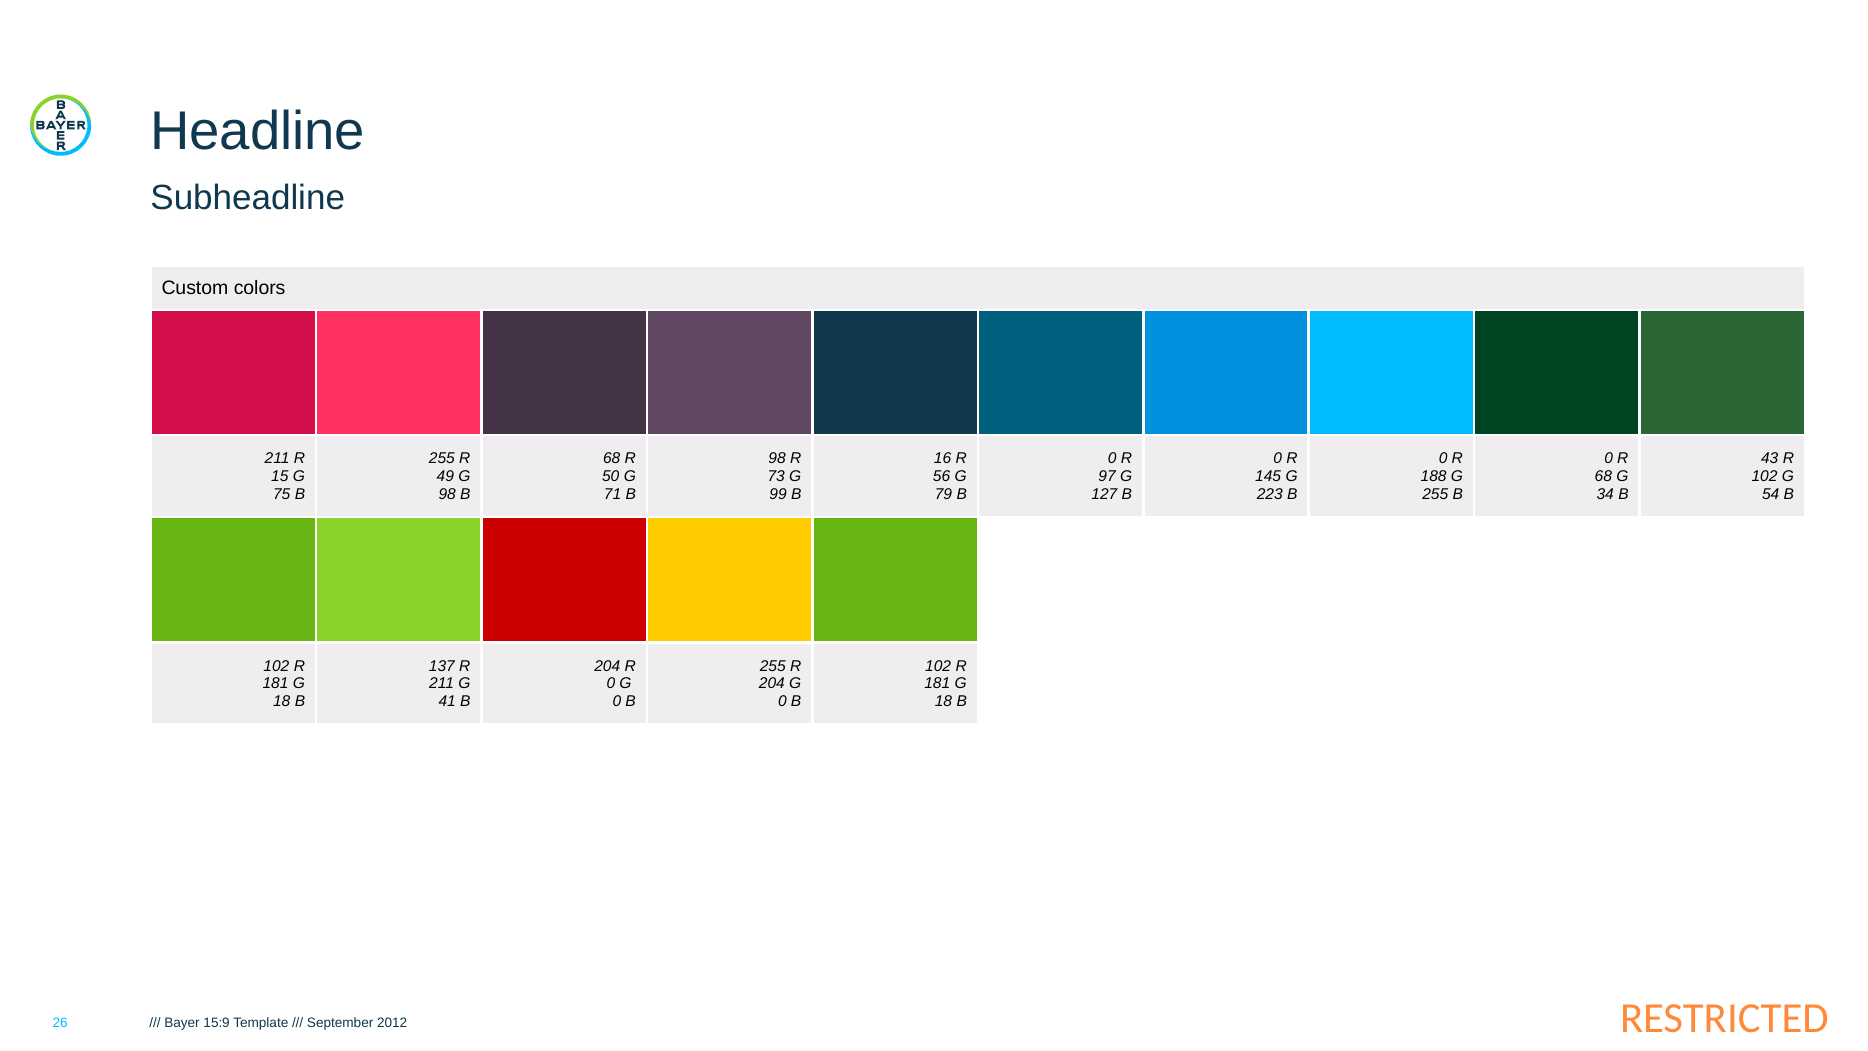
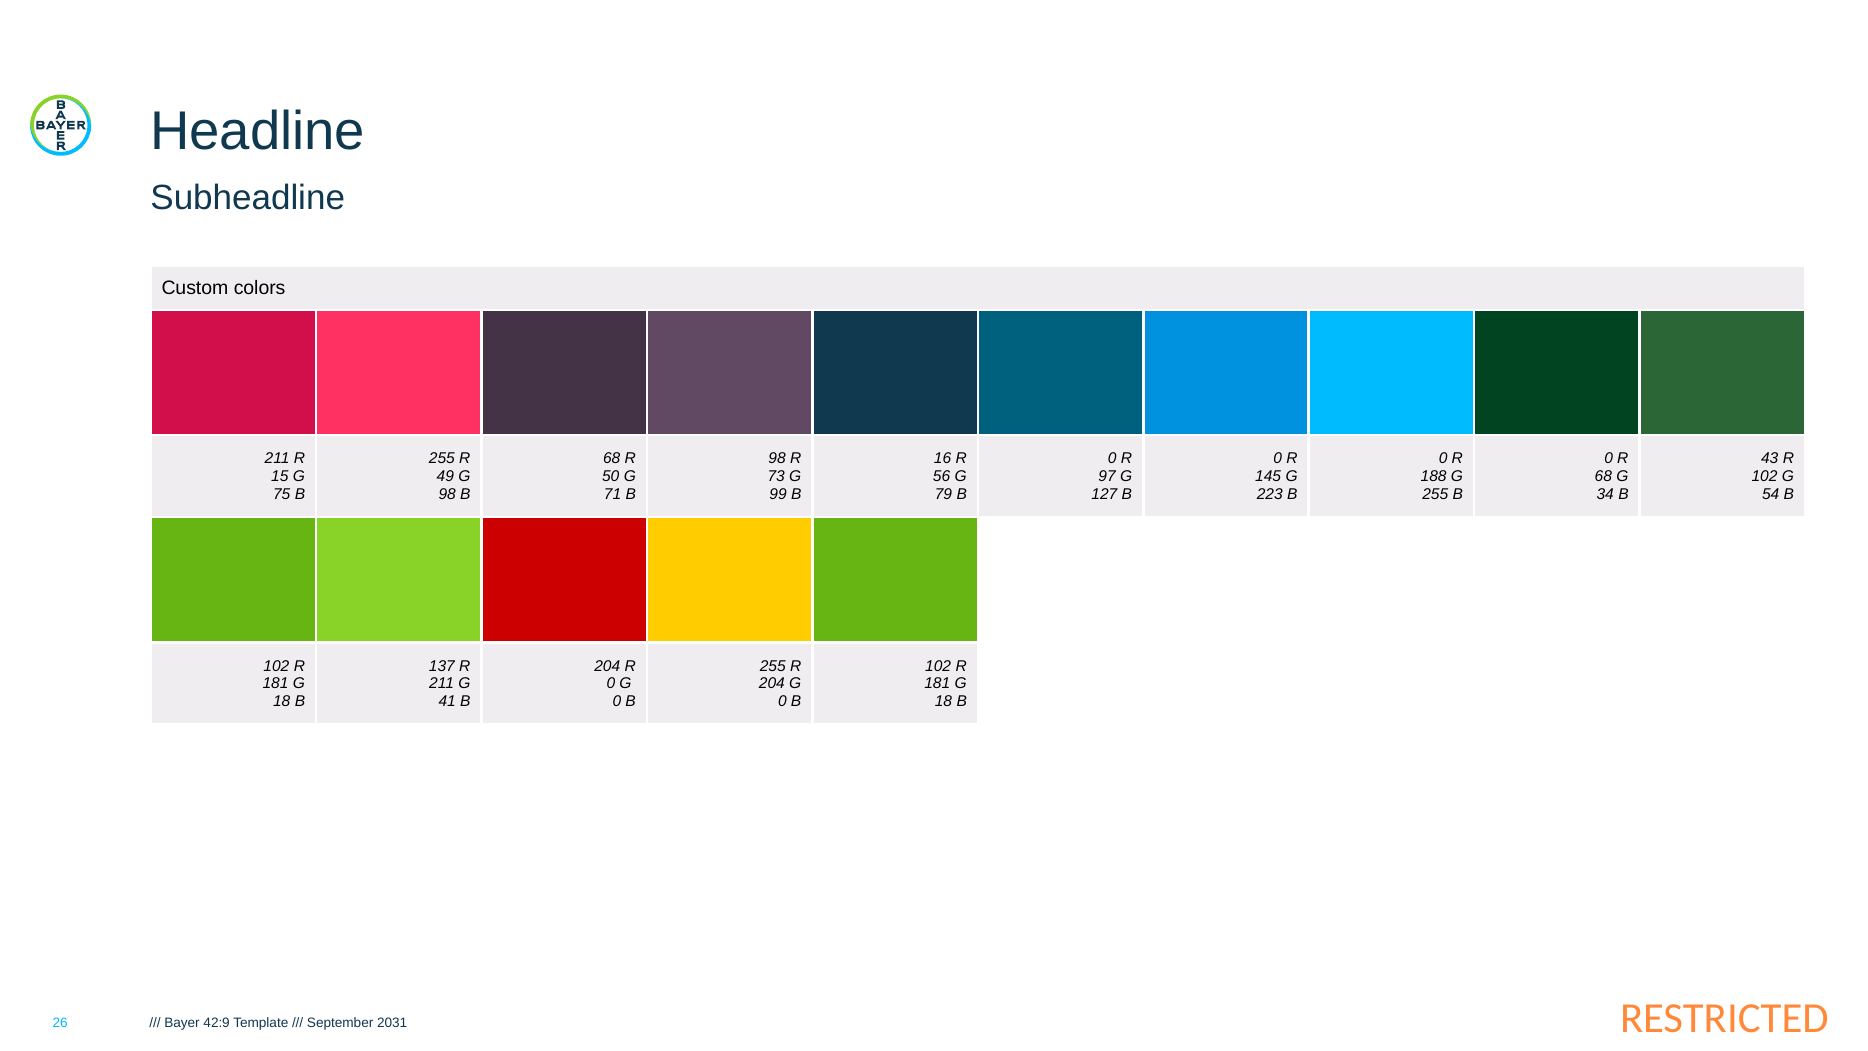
15:9: 15:9 -> 42:9
2012: 2012 -> 2031
